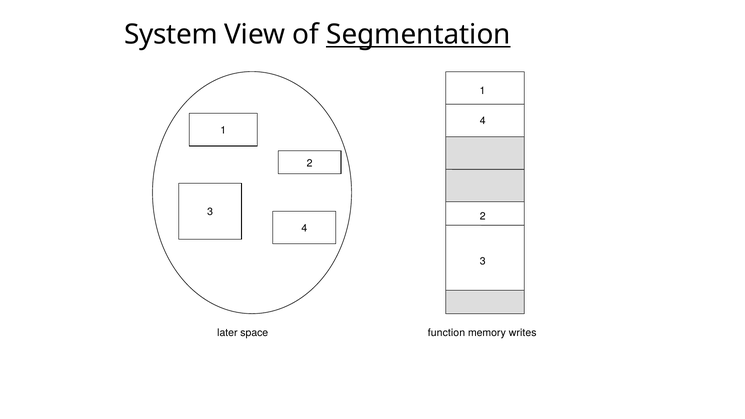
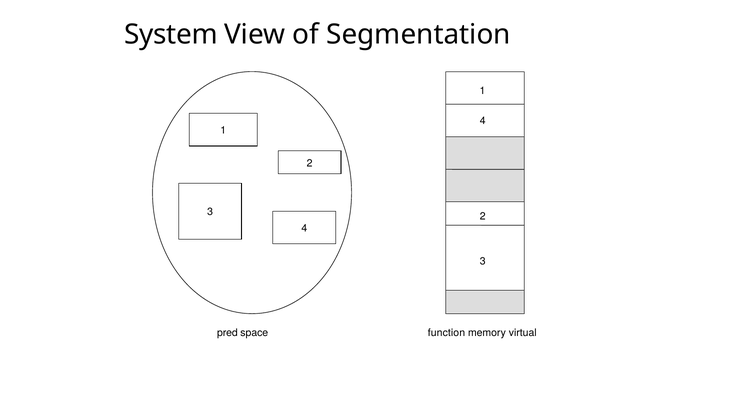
Segmentation underline: present -> none
later: later -> pred
writes: writes -> virtual
